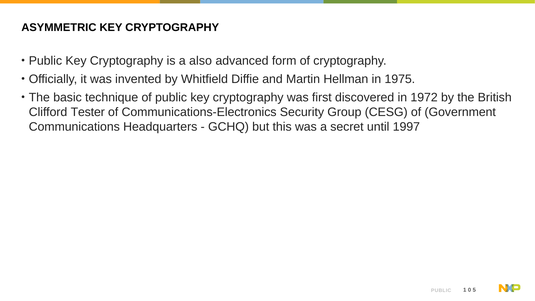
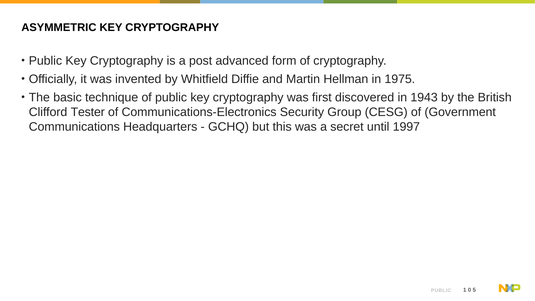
also: also -> post
1972: 1972 -> 1943
